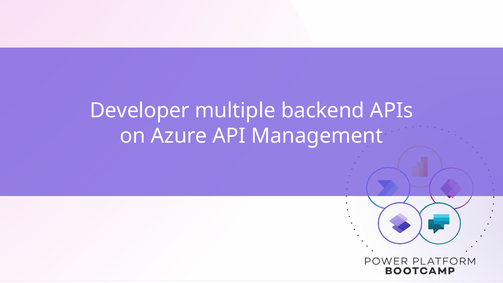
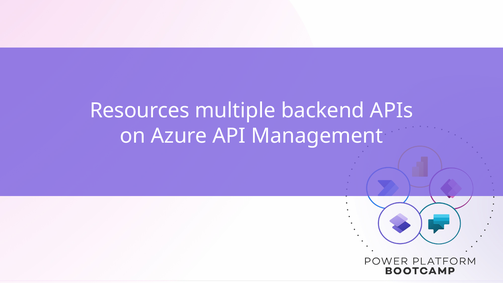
Developer: Developer -> Resources
